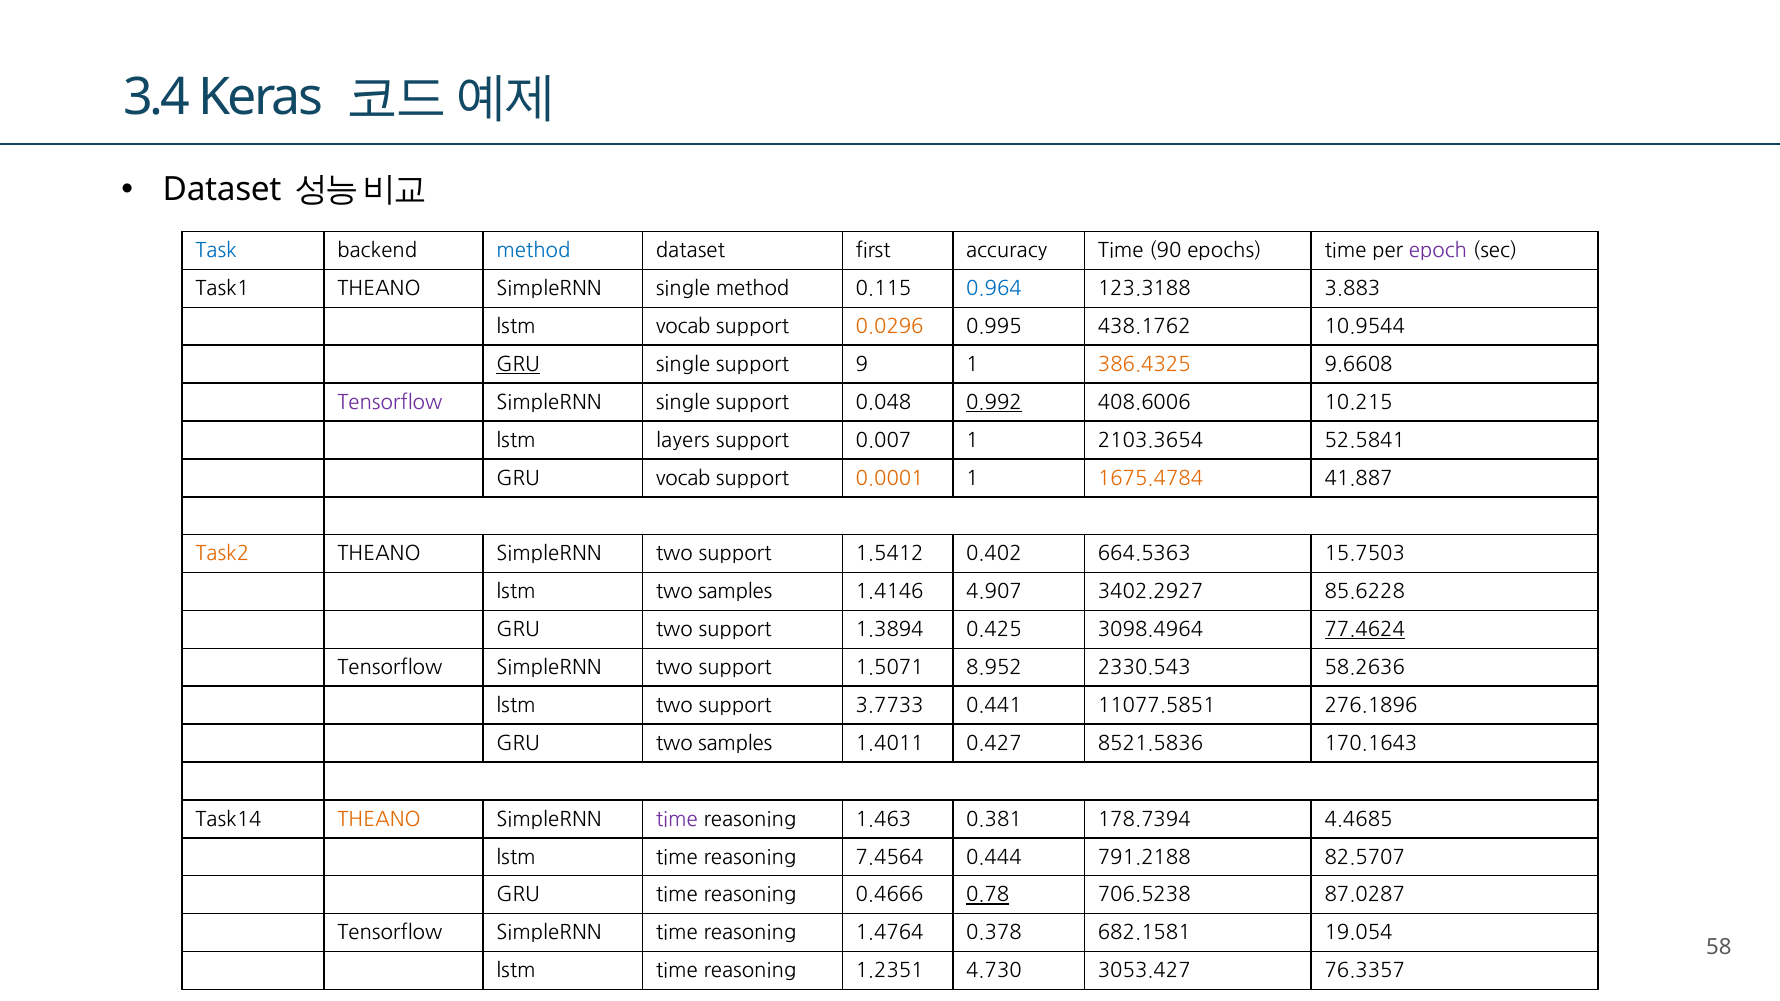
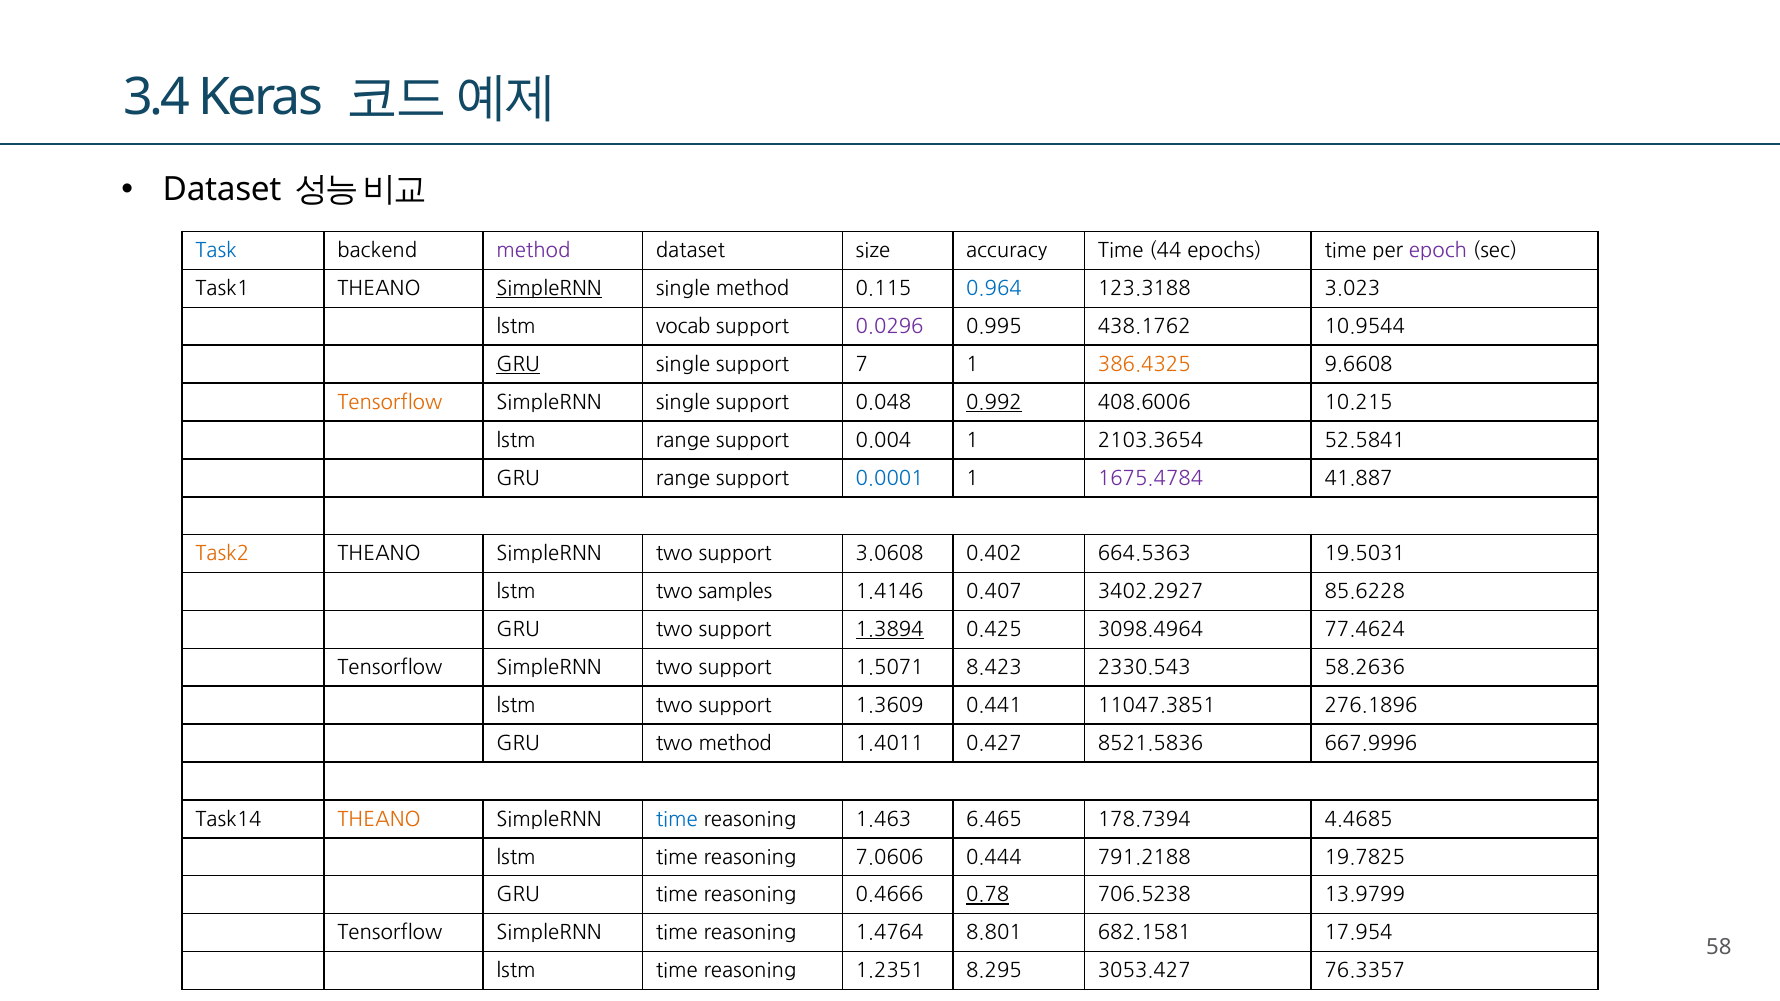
method at (533, 251) colour: blue -> purple
first: first -> size
90: 90 -> 44
SimpleRNN at (549, 289) underline: none -> present
3.883: 3.883 -> 3.023
0.0296 colour: orange -> purple
9: 9 -> 7
Tensorflow at (390, 403) colour: purple -> orange
lstm layers: layers -> range
0.007: 0.007 -> 0.004
GRU vocab: vocab -> range
0.0001 colour: orange -> blue
1675.4784 colour: orange -> purple
1.5412: 1.5412 -> 3.0608
15.7503: 15.7503 -> 19.5031
4.907: 4.907 -> 0.407
1.3894 underline: none -> present
77.4624 underline: present -> none
8.952: 8.952 -> 8.423
3.7733: 3.7733 -> 1.3609
11077.5851: 11077.5851 -> 11047.3851
GRU two samples: samples -> method
170.1643: 170.1643 -> 667.9996
time at (677, 820) colour: purple -> blue
0.381: 0.381 -> 6.465
7.4564: 7.4564 -> 7.0606
82.5707: 82.5707 -> 19.7825
87.0287: 87.0287 -> 13.9799
0.378: 0.378 -> 8.801
19.054: 19.054 -> 17.954
4.730: 4.730 -> 8.295
